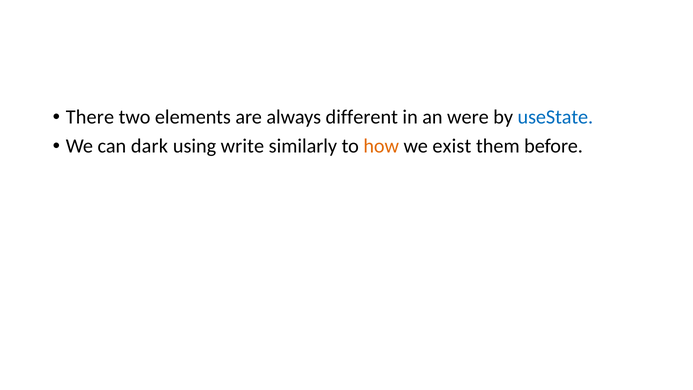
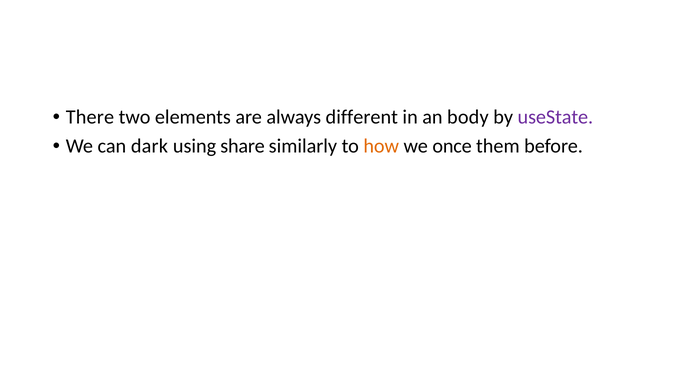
were: were -> body
useState colour: blue -> purple
write: write -> share
exist: exist -> once
